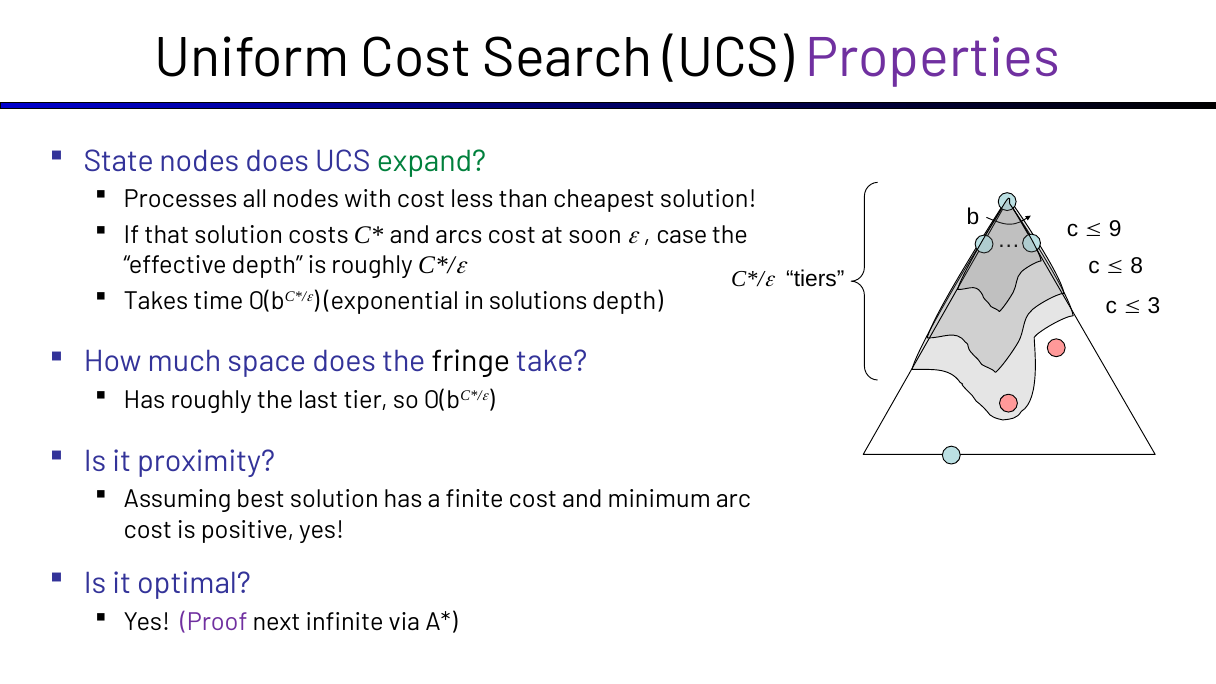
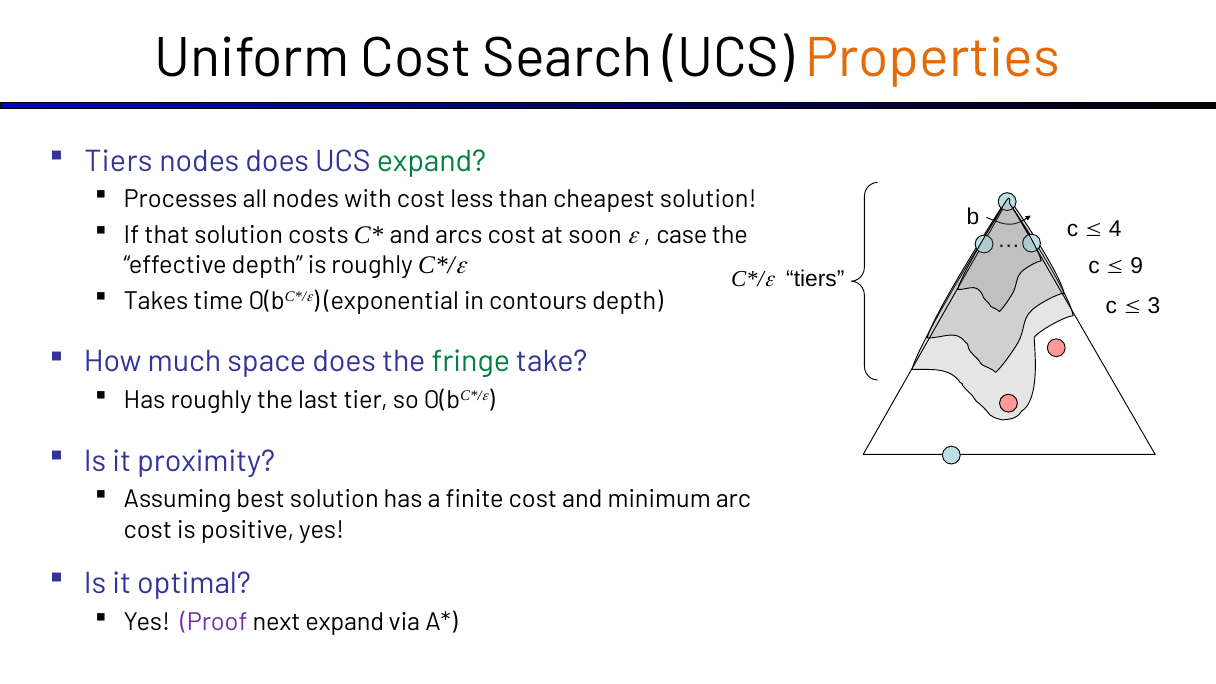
Properties colour: purple -> orange
State at (119, 161): State -> Tiers
9: 9 -> 4
8: 8 -> 9
solutions: solutions -> contours
fringe colour: black -> green
next infinite: infinite -> expand
